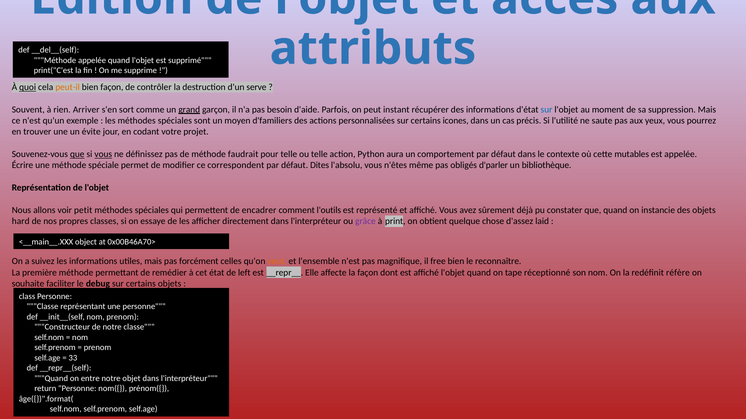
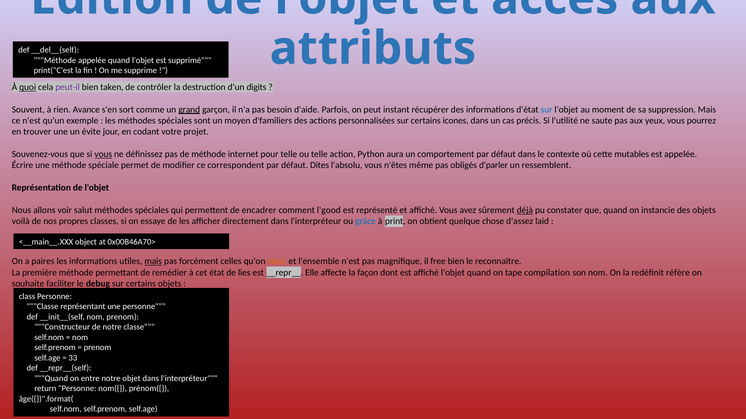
peut-il colour: orange -> purple
bien façon: façon -> taken
serve: serve -> digits
Arriver: Arriver -> Avance
que at (77, 154) underline: present -> none
faudrait: faudrait -> internet
bibliothèque: bibliothèque -> ressemblent
petit: petit -> salut
l'outils: l'outils -> l'good
déjà underline: none -> present
hard: hard -> voilà
grâce colour: purple -> blue
suivez: suivez -> paires
mais at (153, 262) underline: none -> present
left: left -> lies
réceptionné: réceptionné -> compilation
